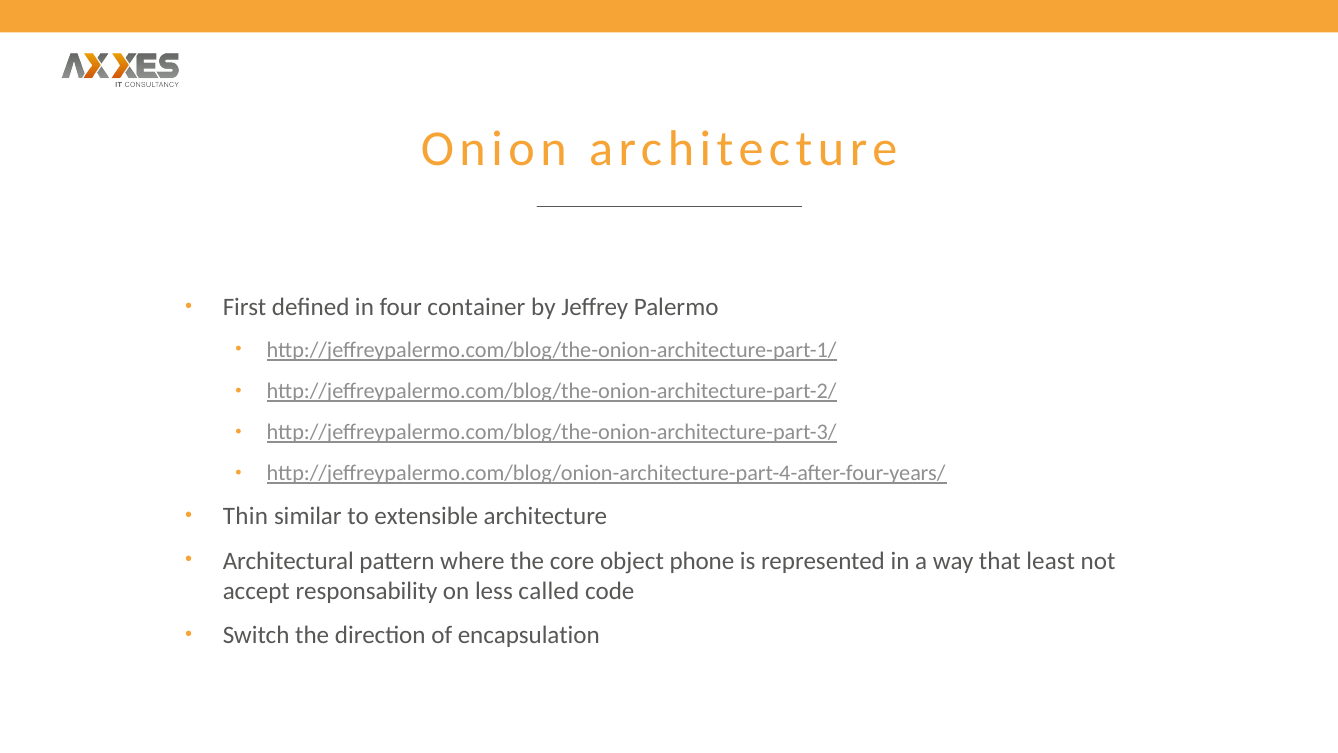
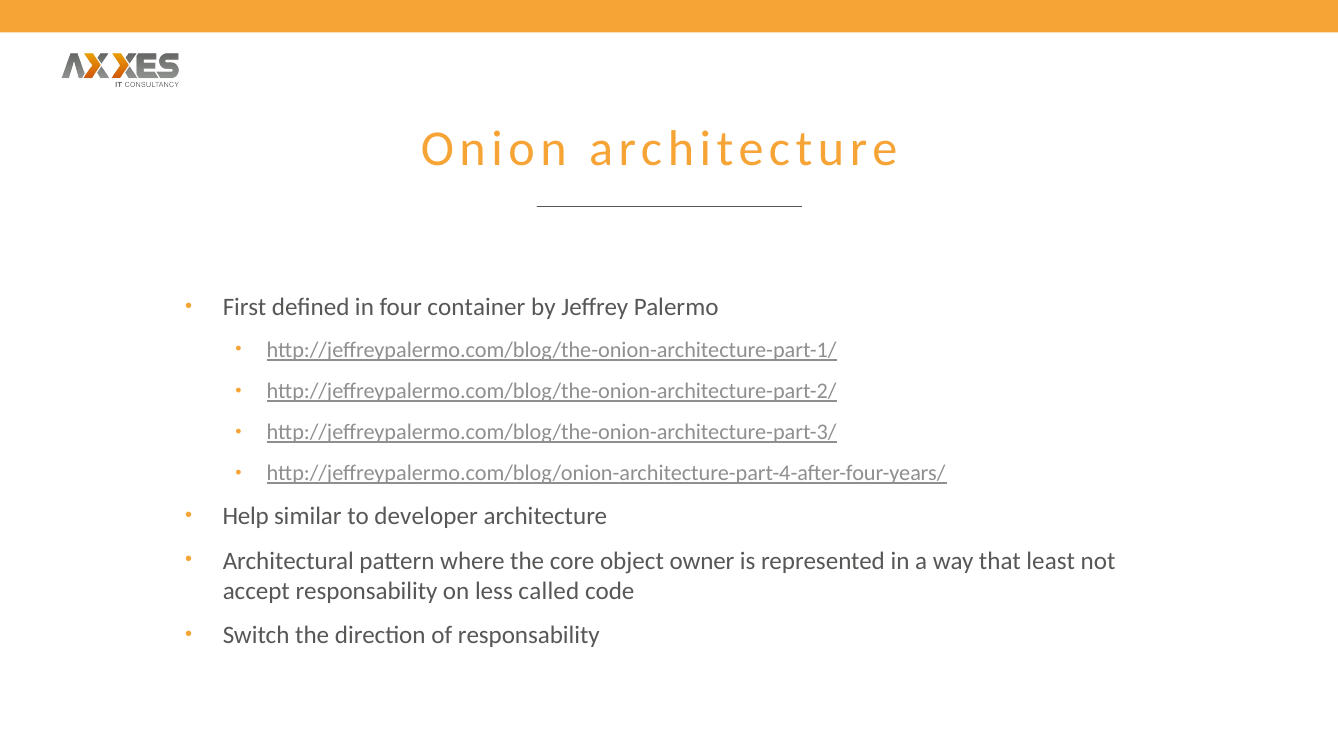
Thin: Thin -> Help
extensible: extensible -> developer
phone: phone -> owner
of encapsulation: encapsulation -> responsability
